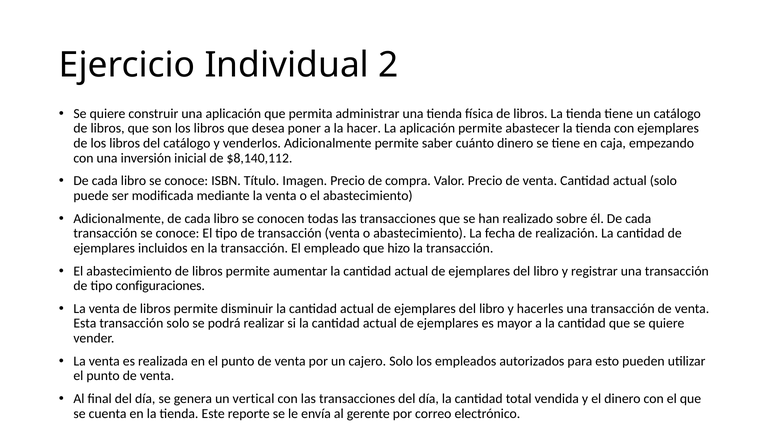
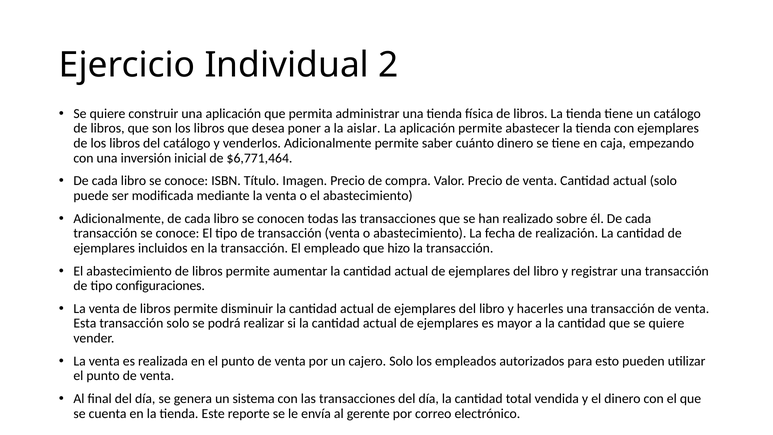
hacer: hacer -> aislar
$8,140,112: $8,140,112 -> $6,771,464
vertical: vertical -> sistema
